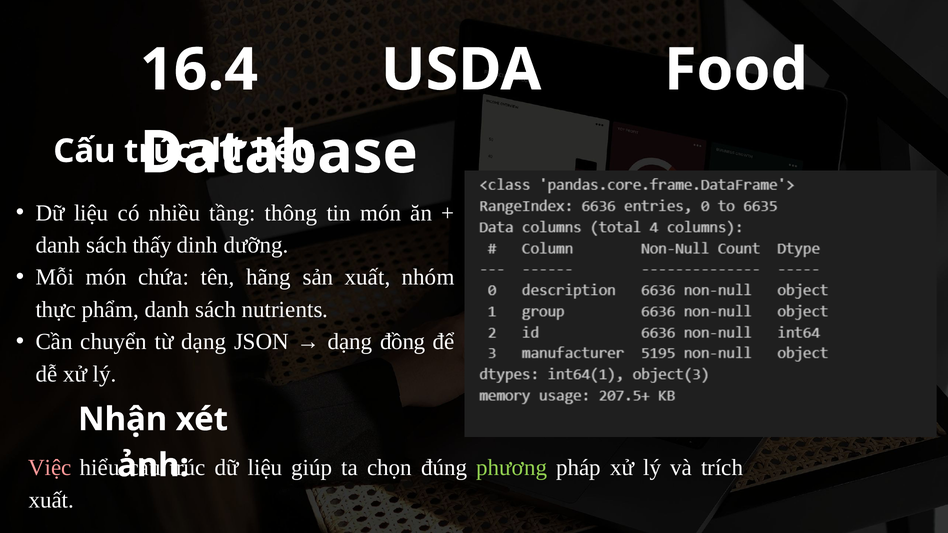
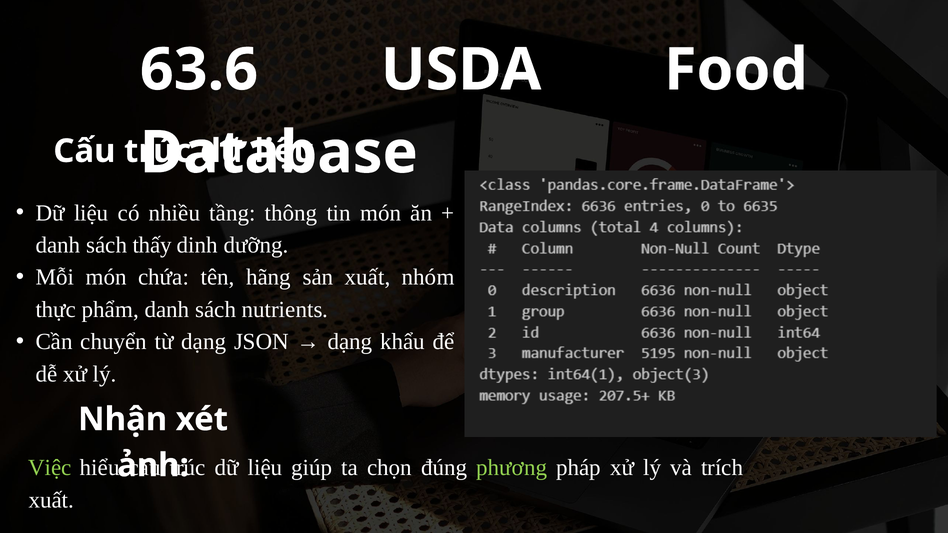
16.4: 16.4 -> 63.6
đồng: đồng -> khẩu
Việc colour: pink -> light green
